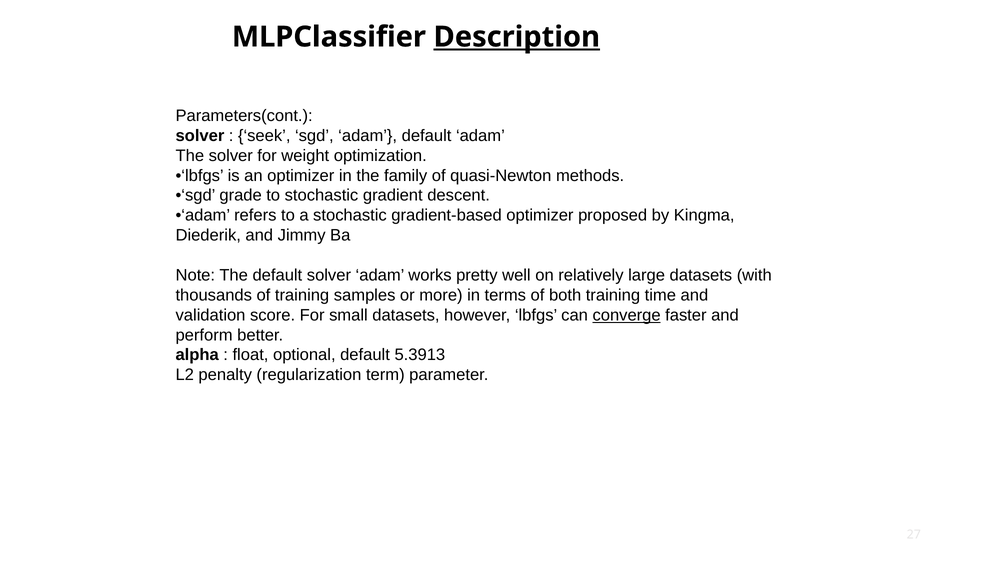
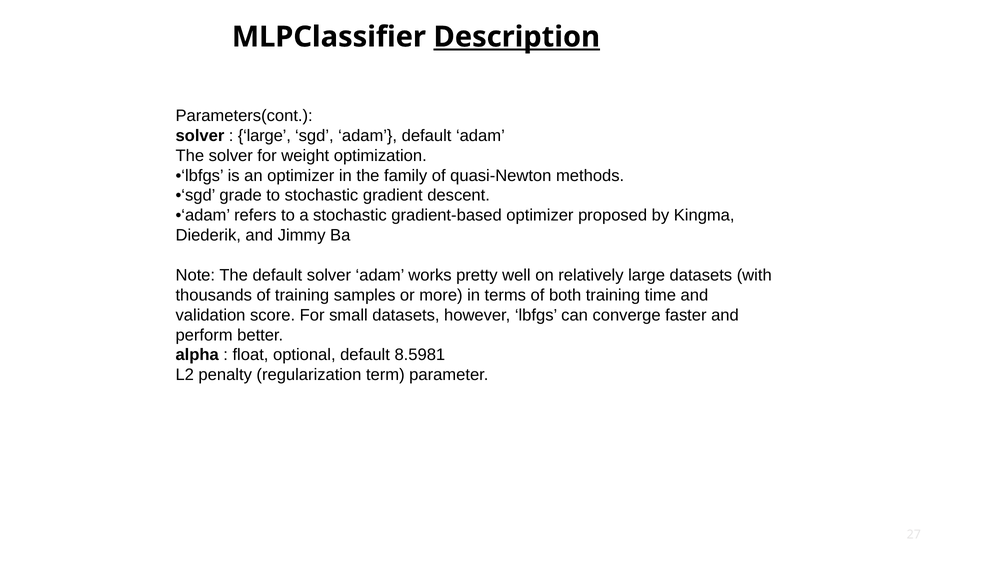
seek at (264, 136): seek -> large
converge underline: present -> none
5.3913: 5.3913 -> 8.5981
